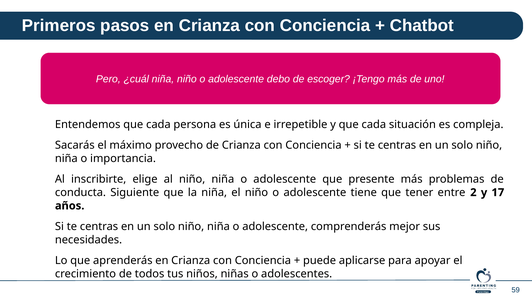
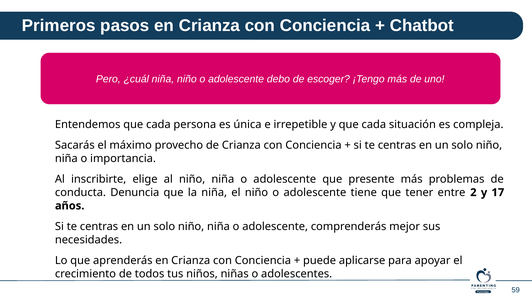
Siguiente: Siguiente -> Denuncia
